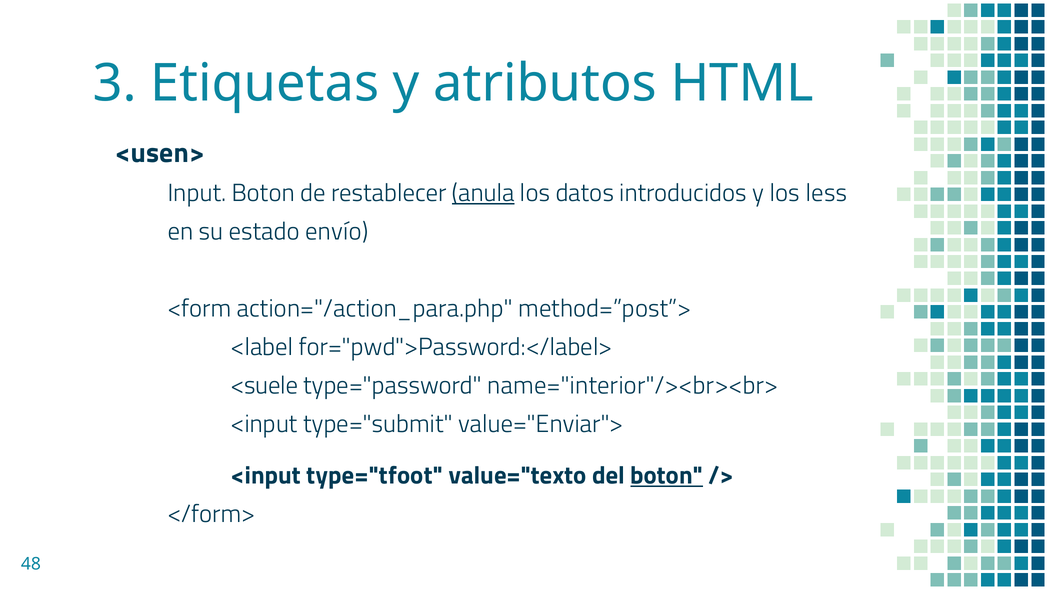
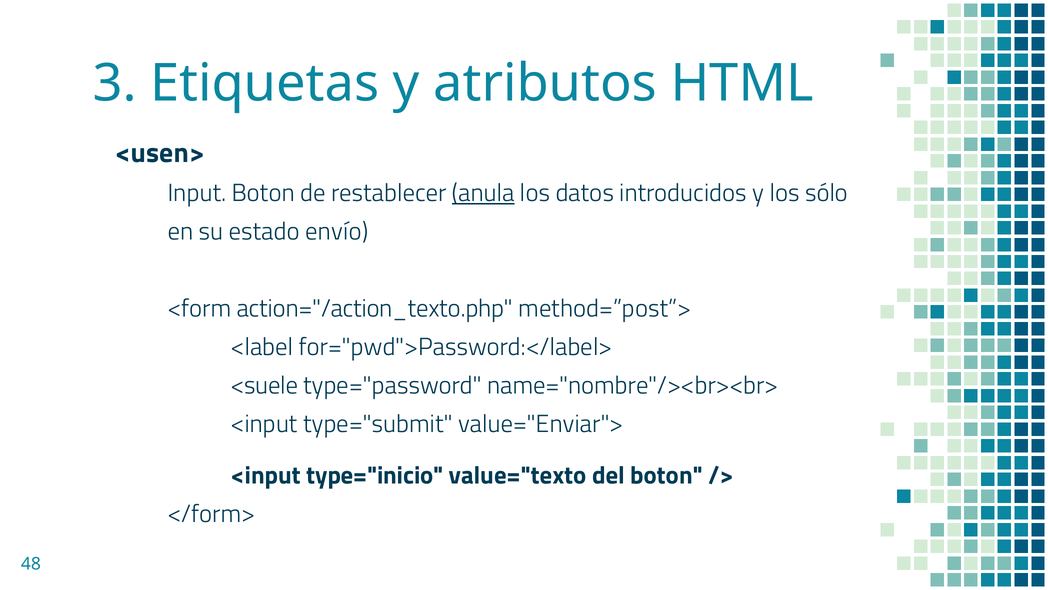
less: less -> sólo
action="/action_para.php: action="/action_para.php -> action="/action_texto.php
name="interior"/><br><br>: name="interior"/><br><br> -> name="nombre"/><br><br>
type="tfoot: type="tfoot -> type="inicio
boton at (667, 475) underline: present -> none
